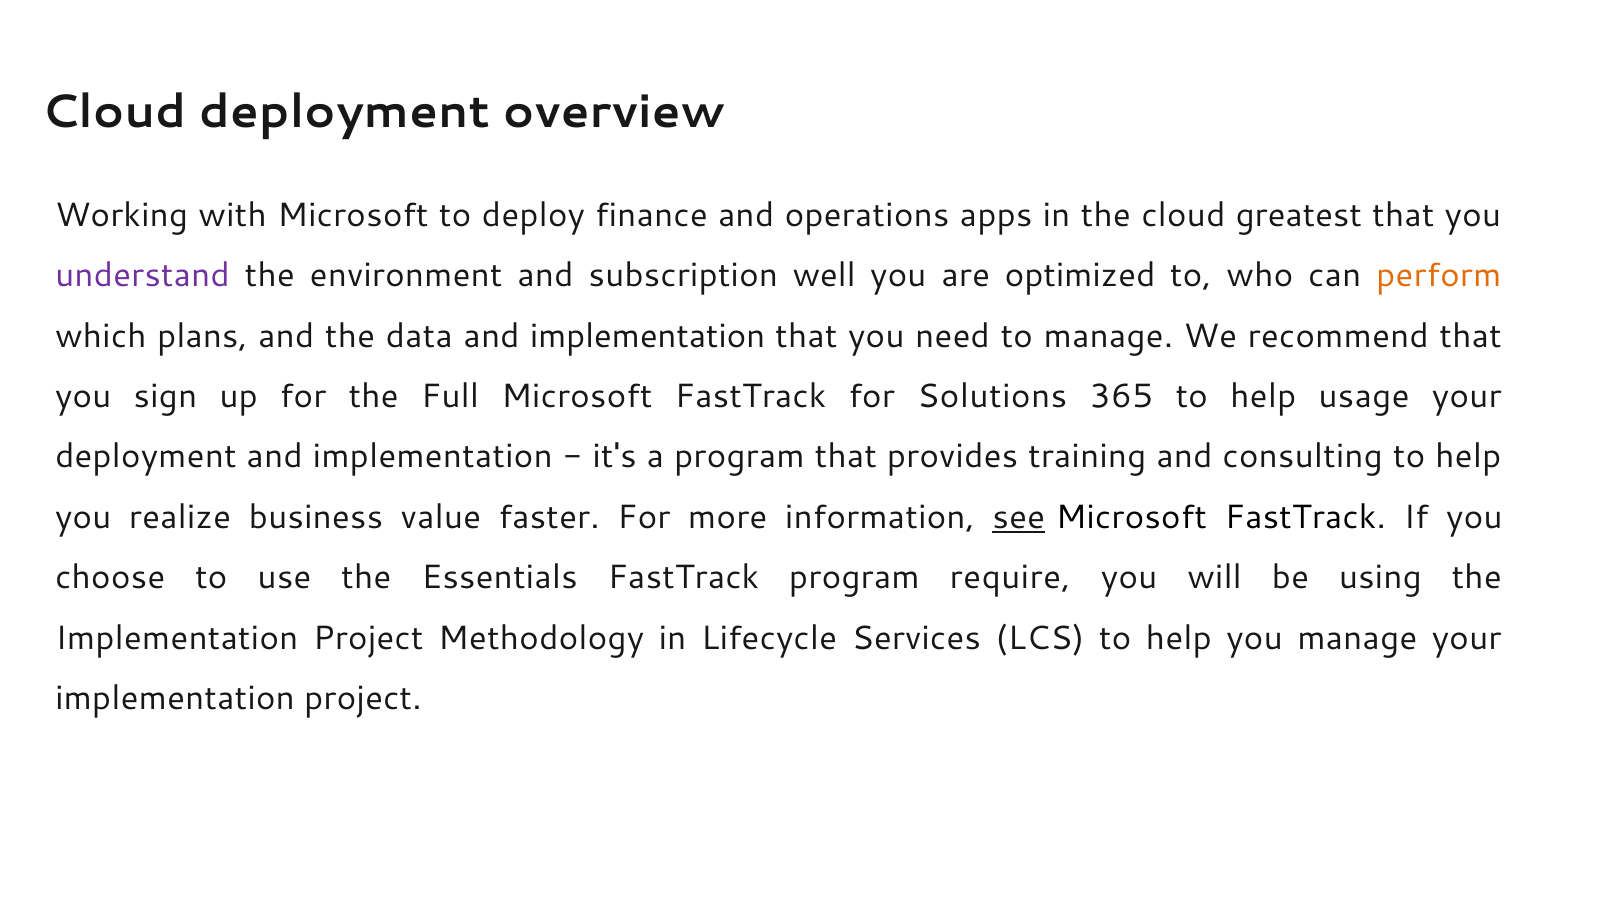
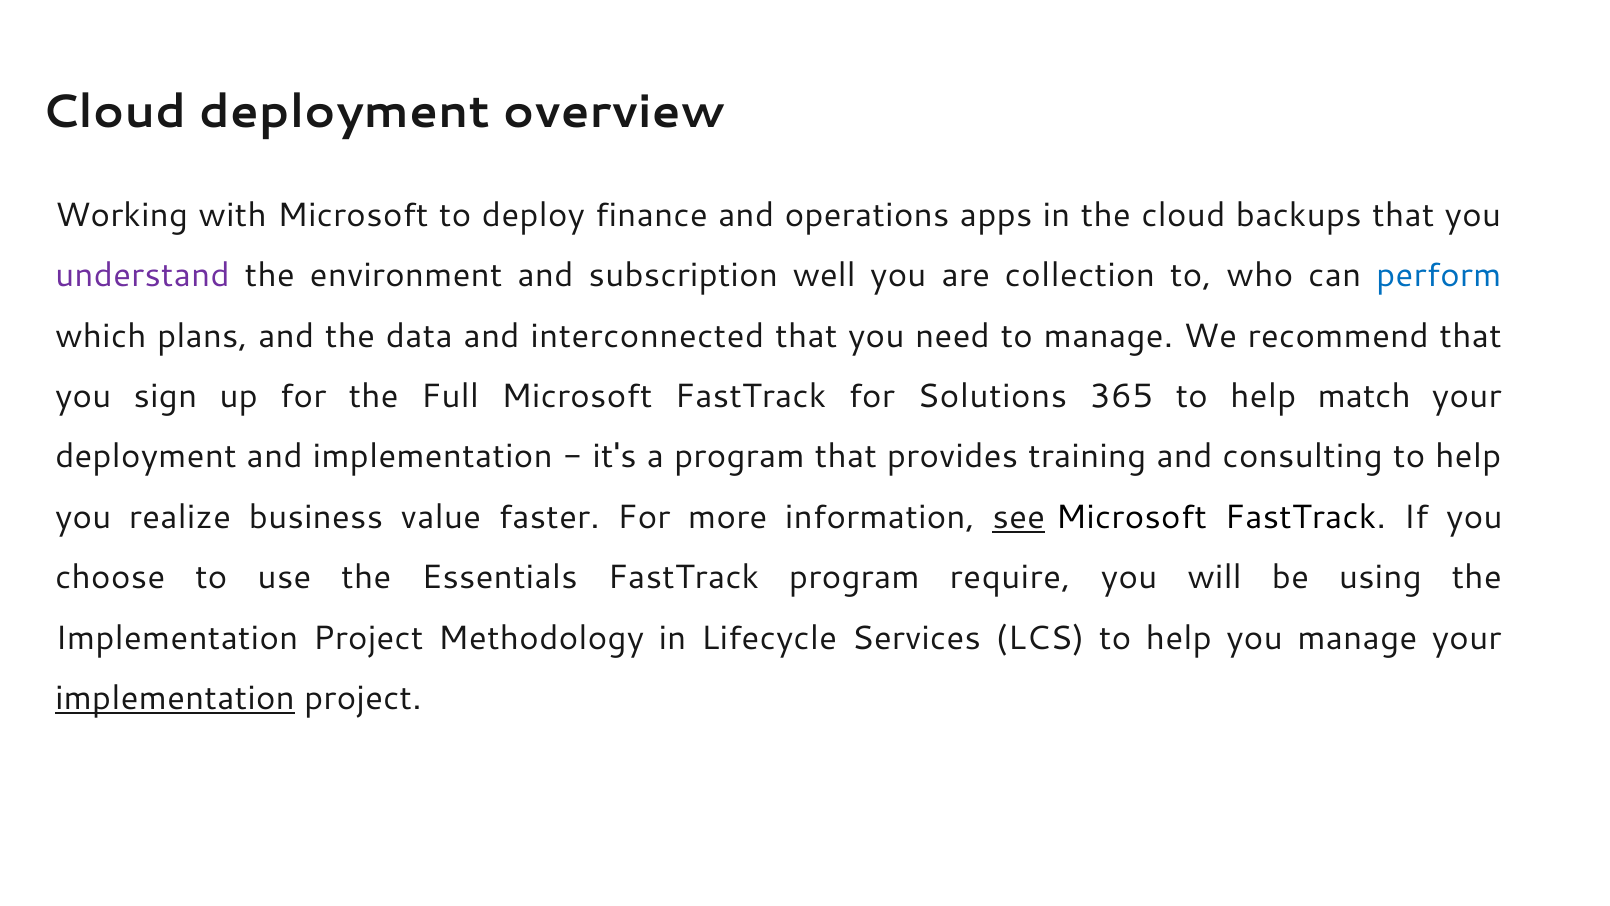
greatest: greatest -> backups
optimized: optimized -> collection
perform colour: orange -> blue
data and implementation: implementation -> interconnected
usage: usage -> match
implementation at (175, 698) underline: none -> present
